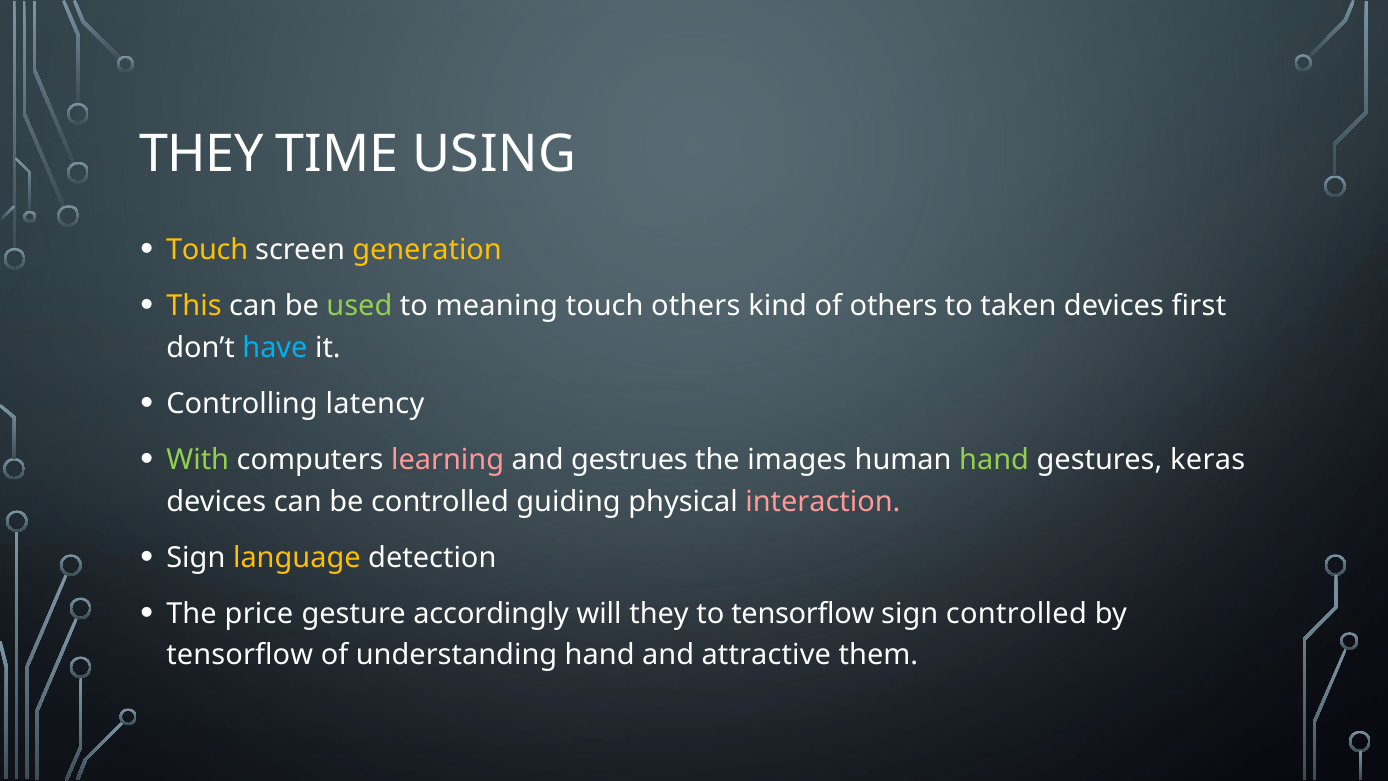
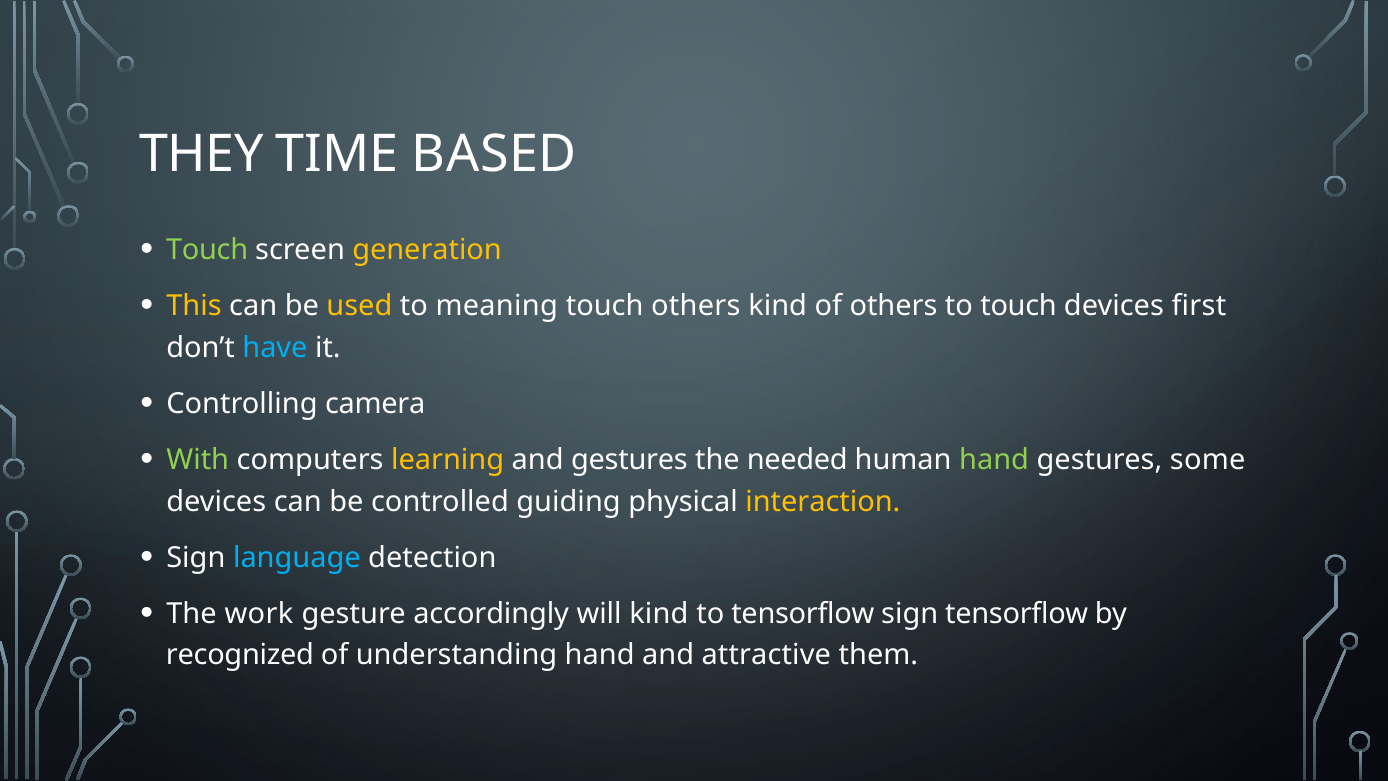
USING: USING -> BASED
Touch at (207, 250) colour: yellow -> light green
used colour: light green -> yellow
to taken: taken -> touch
latency: latency -> camera
learning colour: pink -> yellow
and gestrues: gestrues -> gestures
images: images -> needed
keras: keras -> some
interaction colour: pink -> yellow
language colour: yellow -> light blue
price: price -> work
will they: they -> kind
sign controlled: controlled -> tensorflow
tensorflow at (240, 655): tensorflow -> recognized
